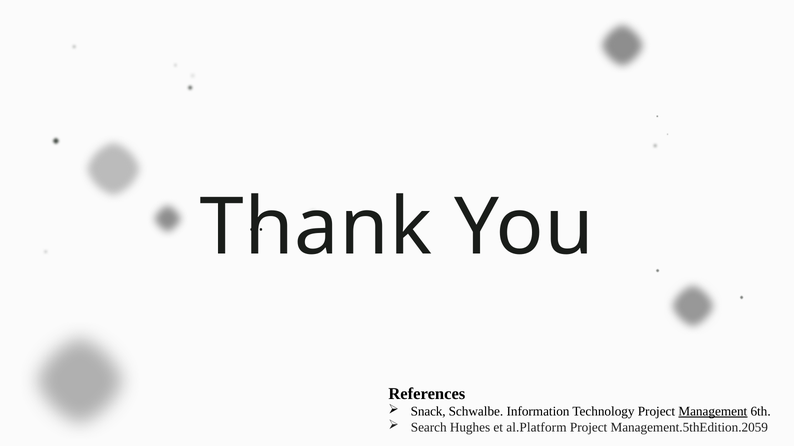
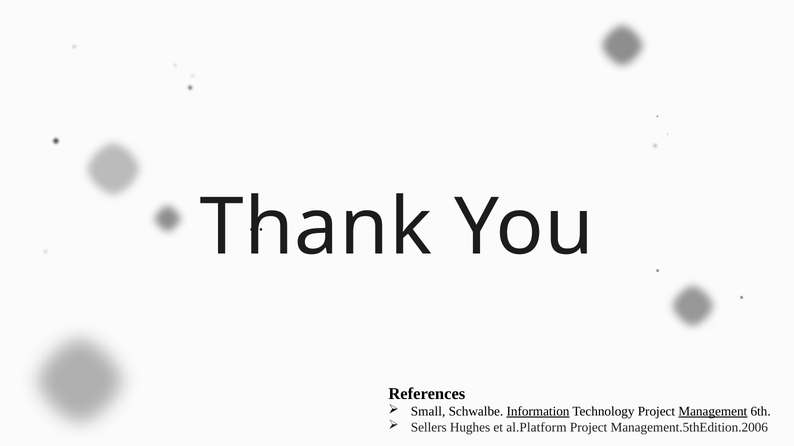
Snack: Snack -> Small
Information underline: none -> present
Search: Search -> Sellers
Management.5thEdition.2059: Management.5thEdition.2059 -> Management.5thEdition.2006
